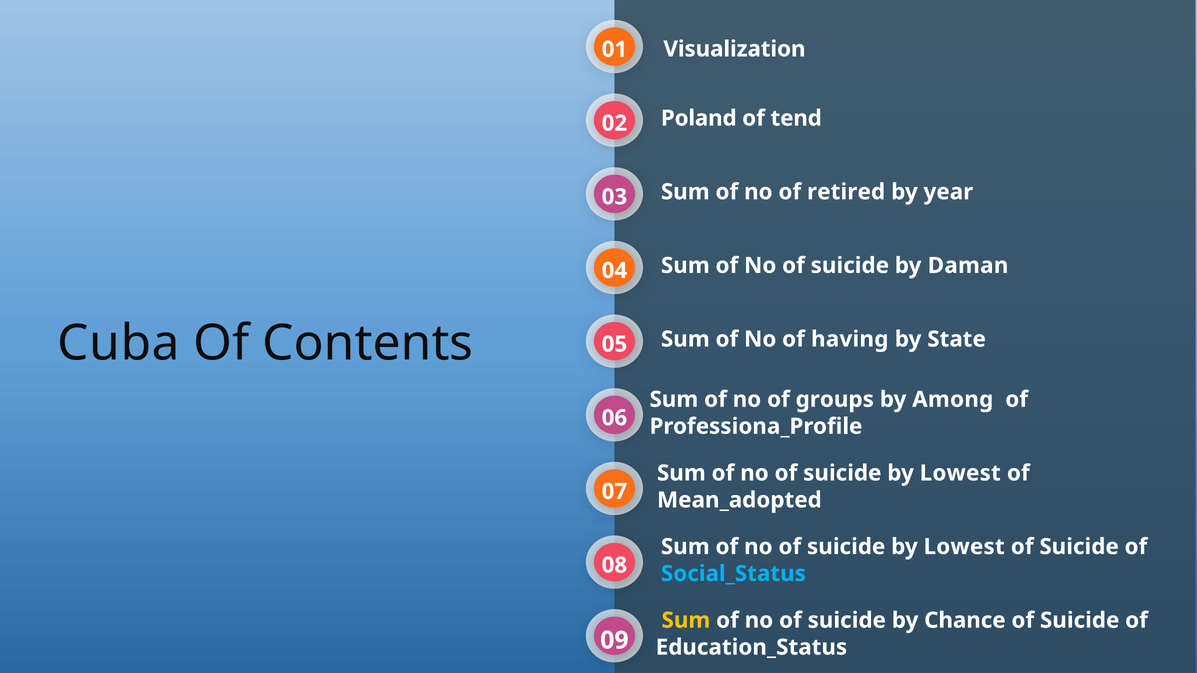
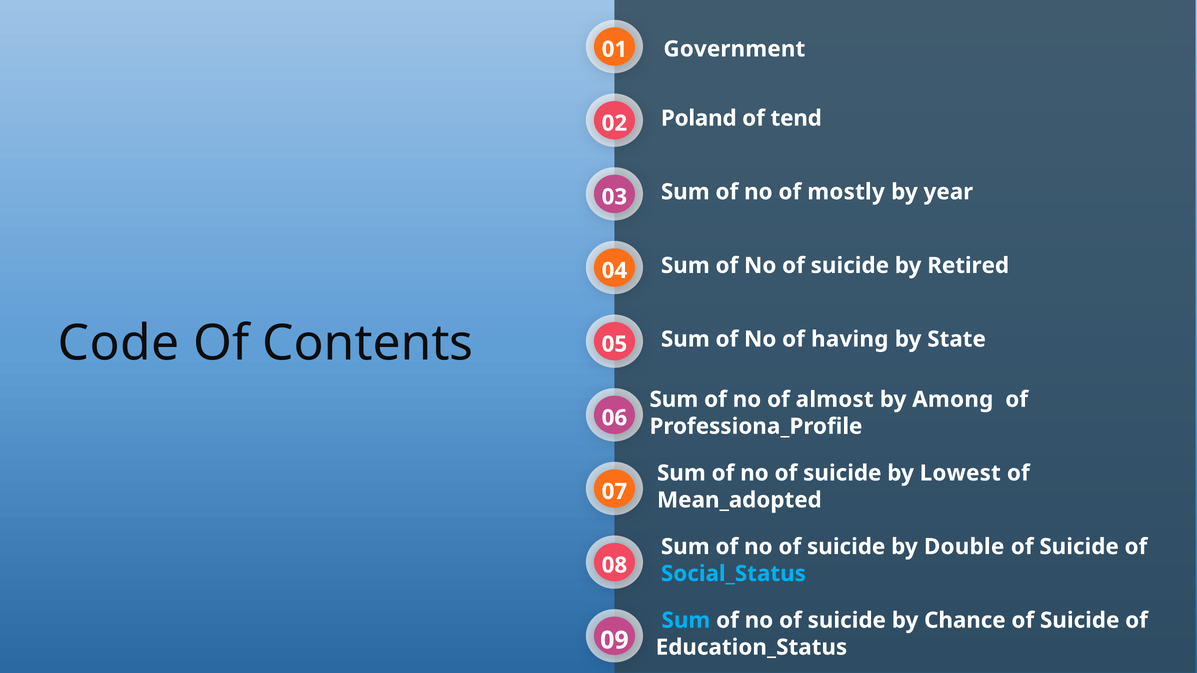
Visualization: Visualization -> Government
retired: retired -> mostly
Daman: Daman -> Retired
Cuba: Cuba -> Code
groups: groups -> almost
Lowest at (964, 547): Lowest -> Double
Sum at (686, 621) colour: yellow -> light blue
